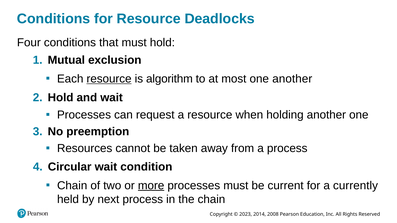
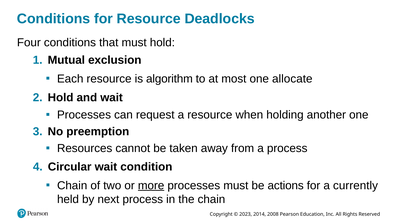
resource at (109, 79) underline: present -> none
one another: another -> allocate
current: current -> actions
